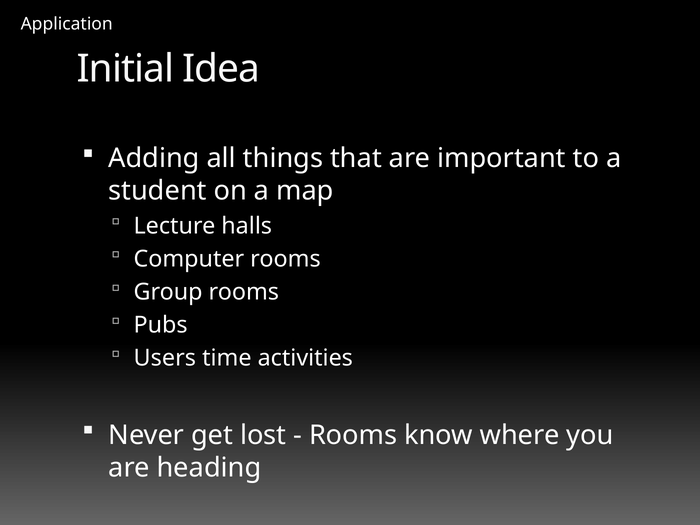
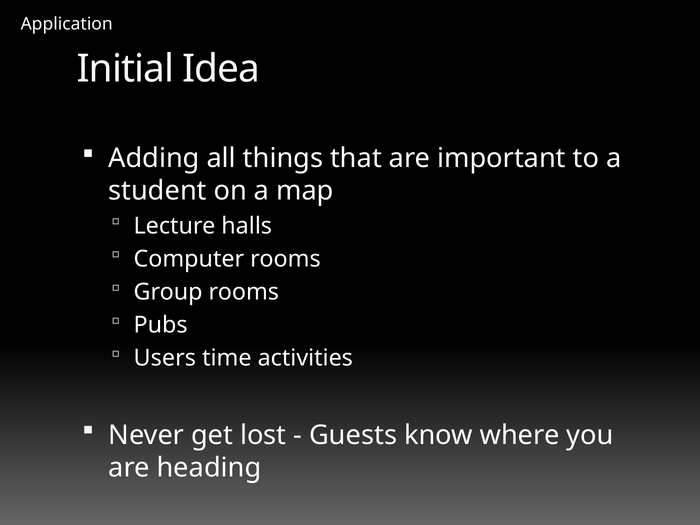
Rooms at (353, 435): Rooms -> Guests
